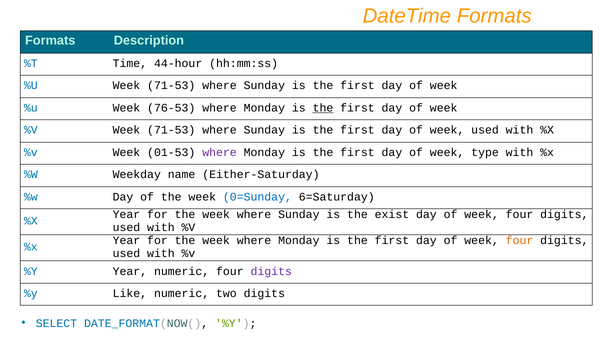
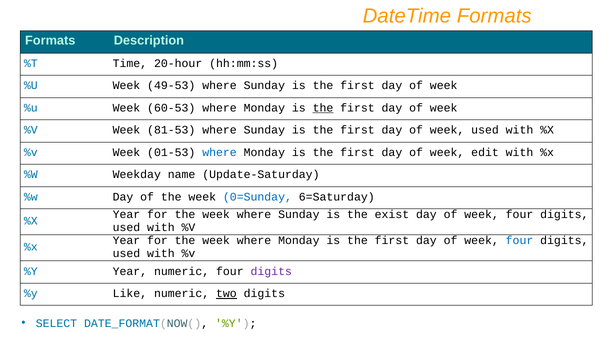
44-hour: 44-hour -> 20-hour
%U Week 71-53: 71-53 -> 49-53
76-53: 76-53 -> 60-53
%V Week 71-53: 71-53 -> 81-53
where at (220, 152) colour: purple -> blue
type: type -> edit
Either-Saturday: Either-Saturday -> Update-Saturday
four at (520, 240) colour: orange -> blue
two underline: none -> present
